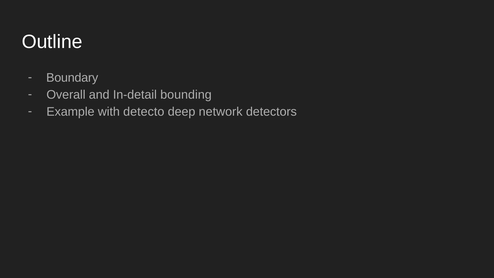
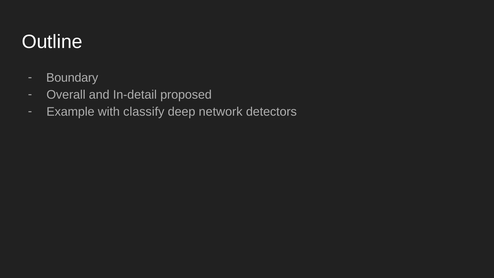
bounding: bounding -> proposed
detecto: detecto -> classify
